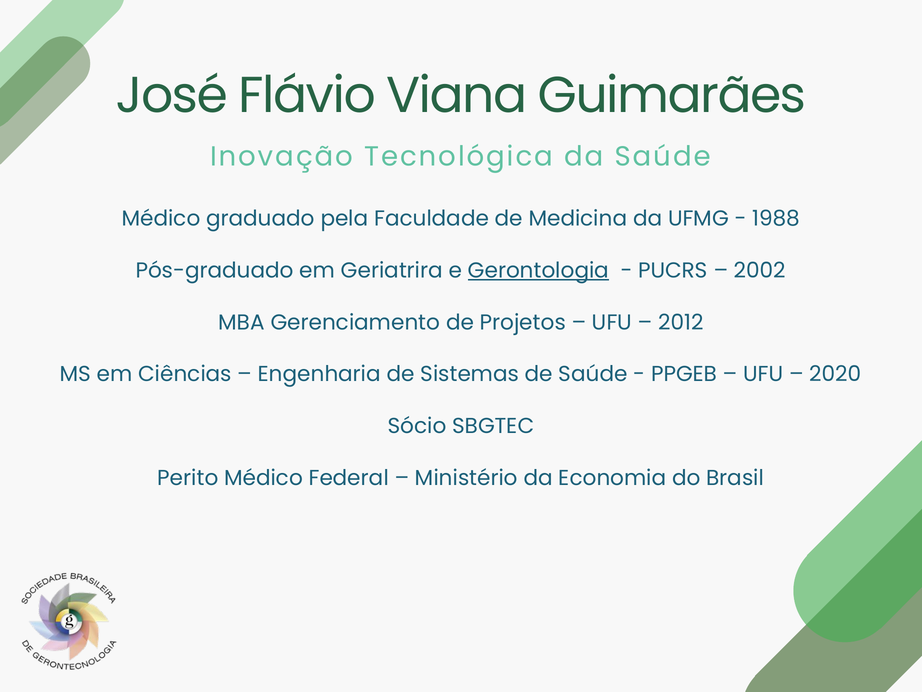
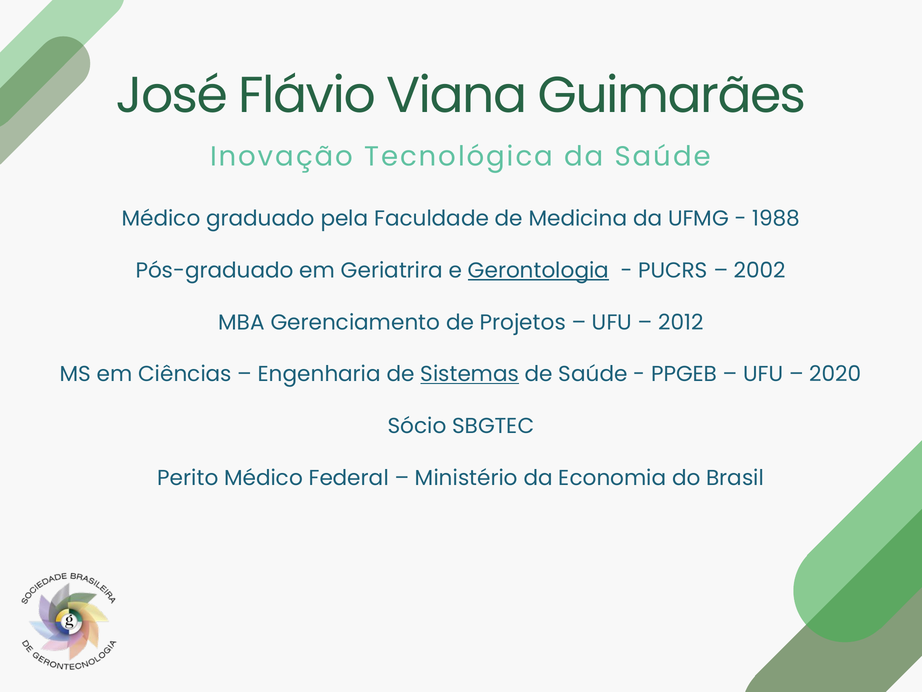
Sistemas underline: none -> present
